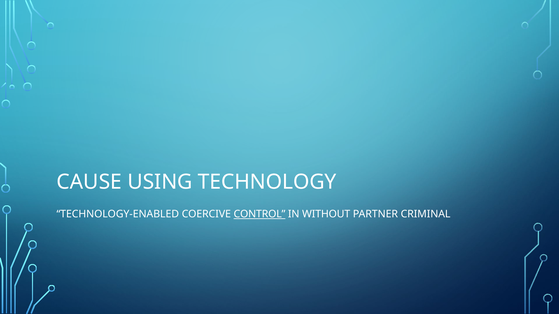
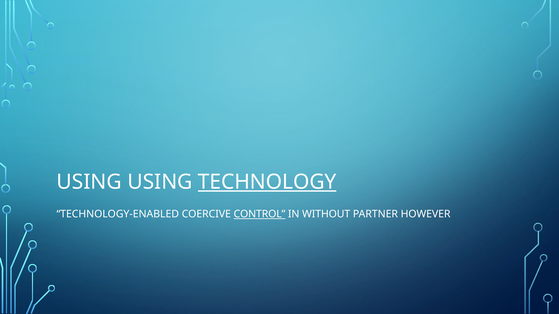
CAUSE at (89, 182): CAUSE -> USING
TECHNOLOGY underline: none -> present
CRIMINAL: CRIMINAL -> HOWEVER
